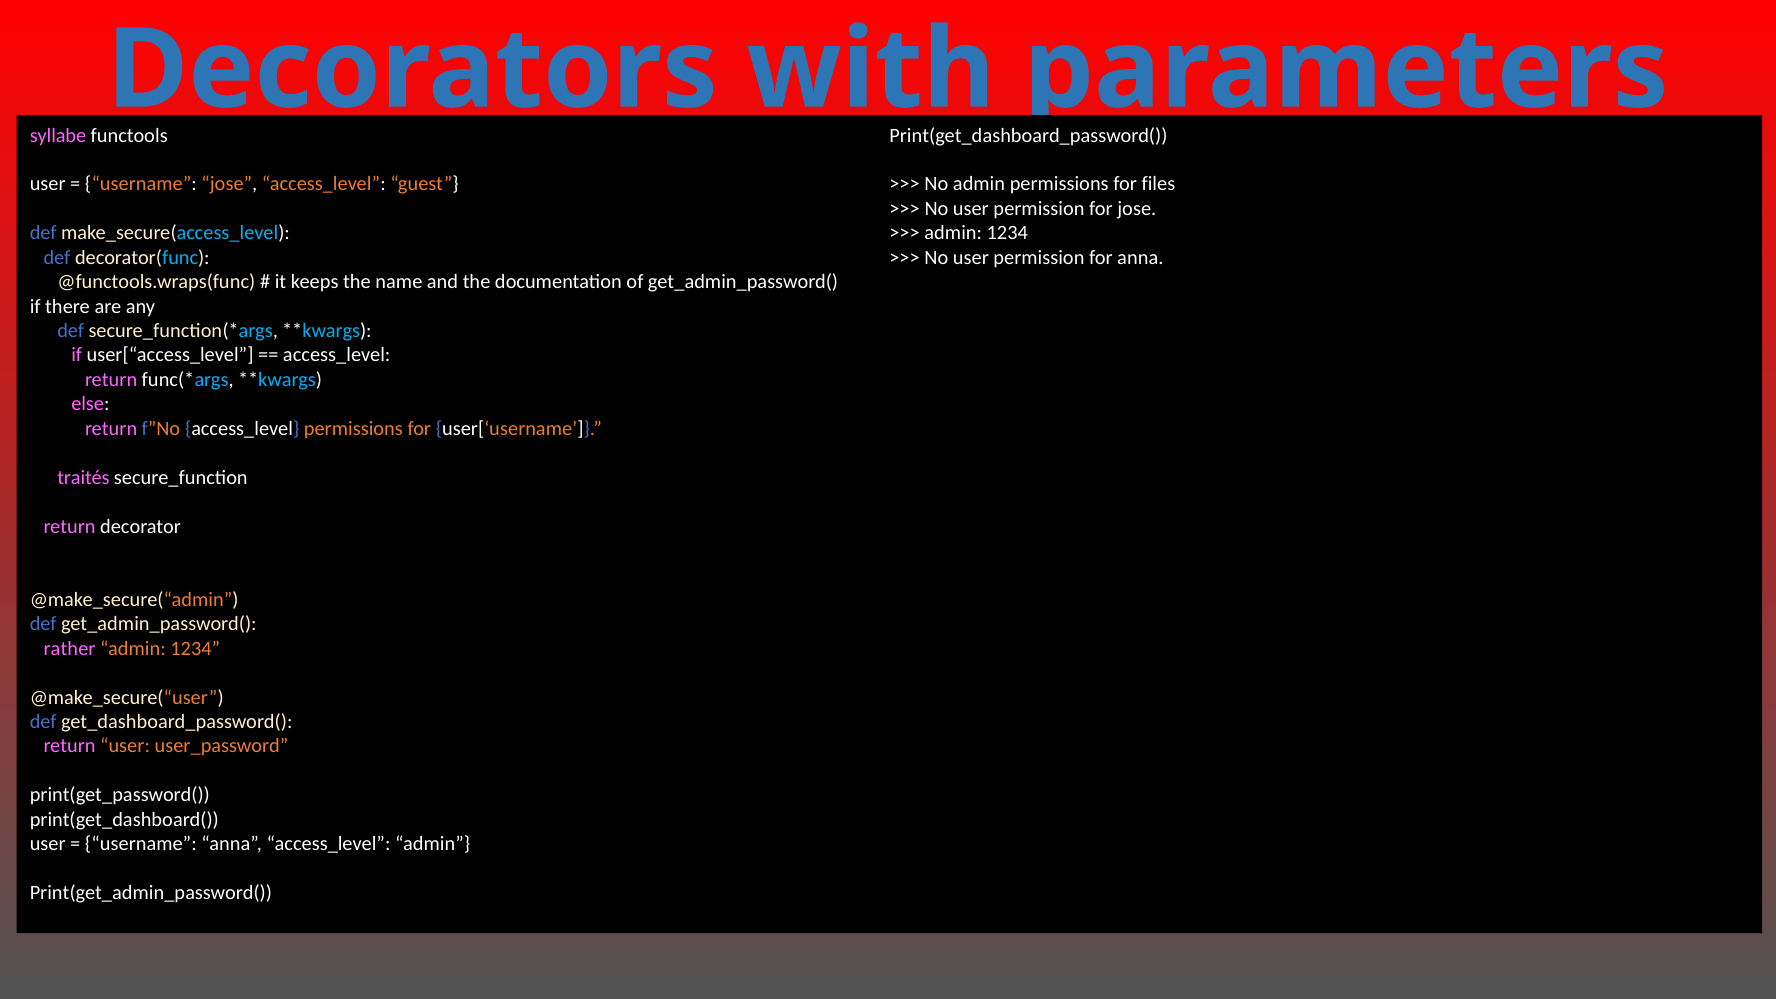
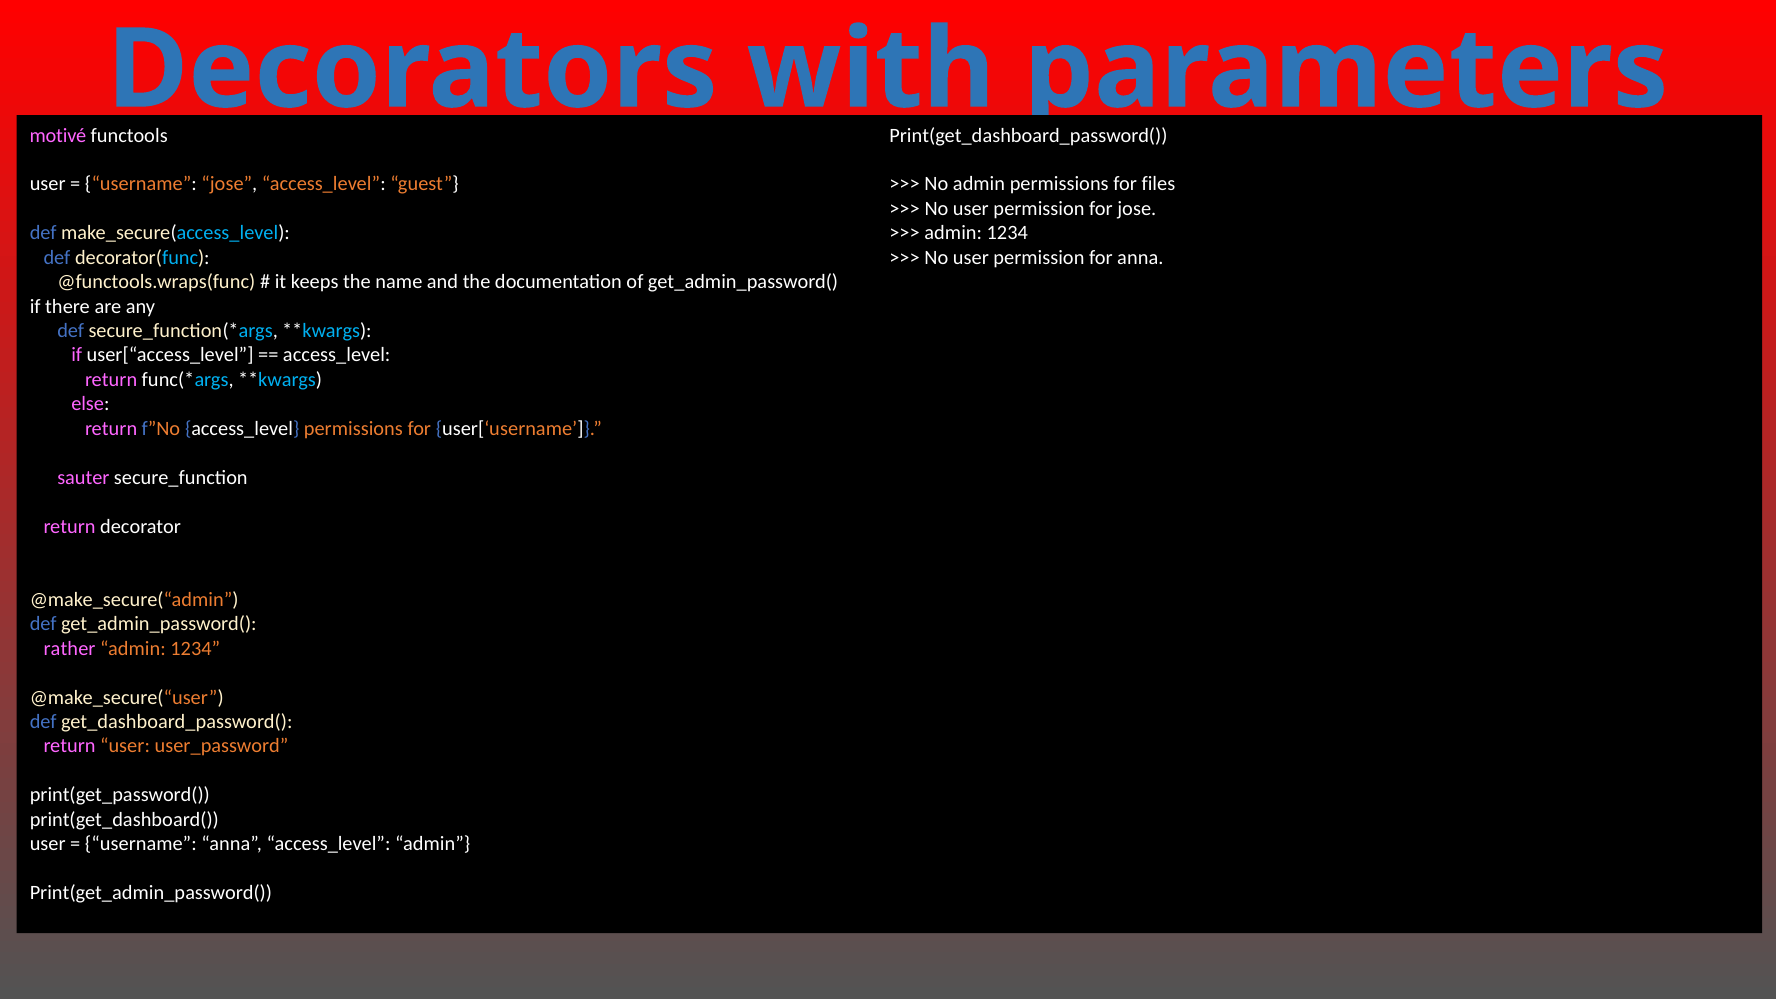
syllabe: syllabe -> motivé
traités: traités -> sauter
